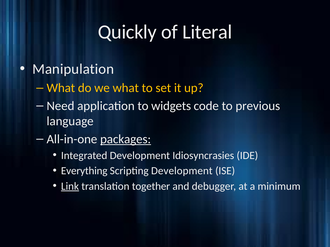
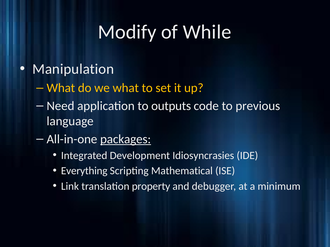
Quickly: Quickly -> Modify
Literal: Literal -> While
widgets: widgets -> outputs
Scripting Development: Development -> Mathematical
Link underline: present -> none
together: together -> property
